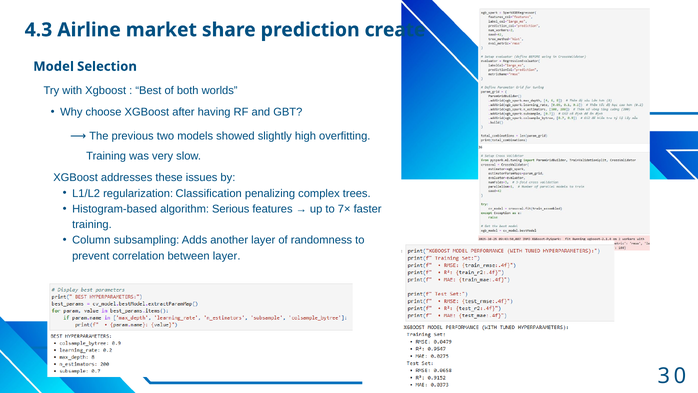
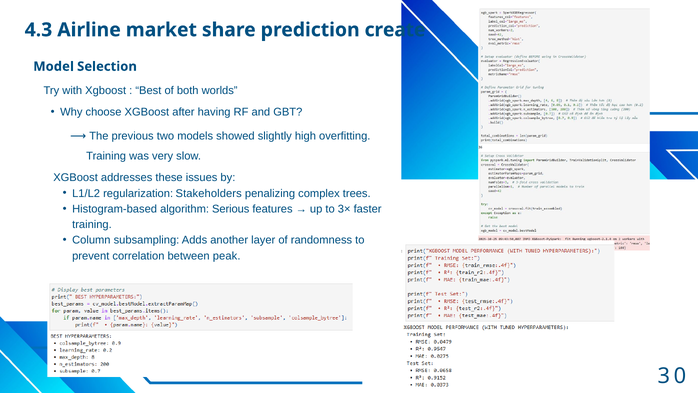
Classification: Classification -> Stakeholders
7×: 7× -> 3×
between layer: layer -> peak
